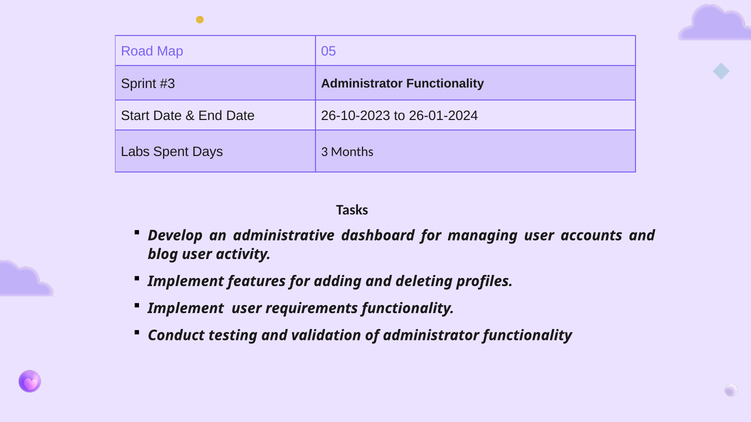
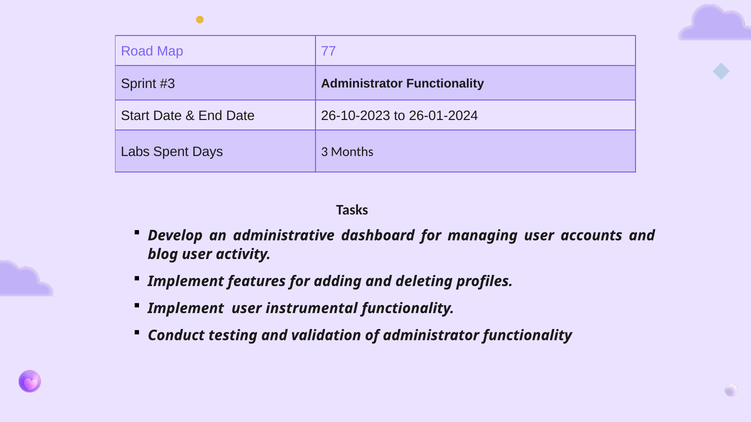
05: 05 -> 77
requirements: requirements -> instrumental
